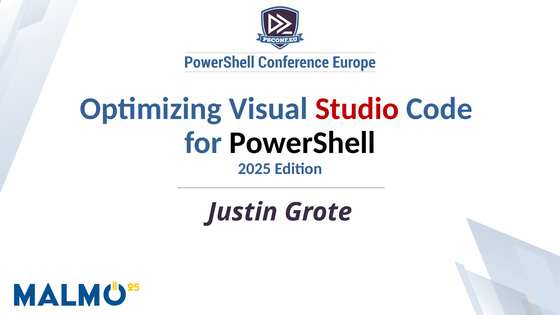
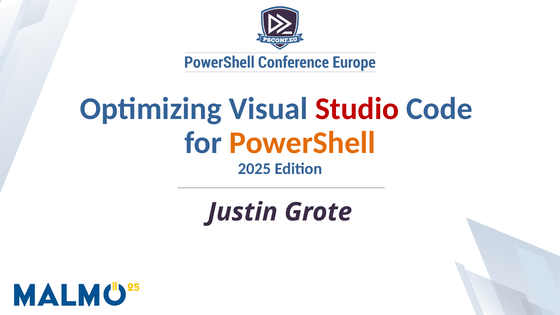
PowerShell colour: black -> orange
